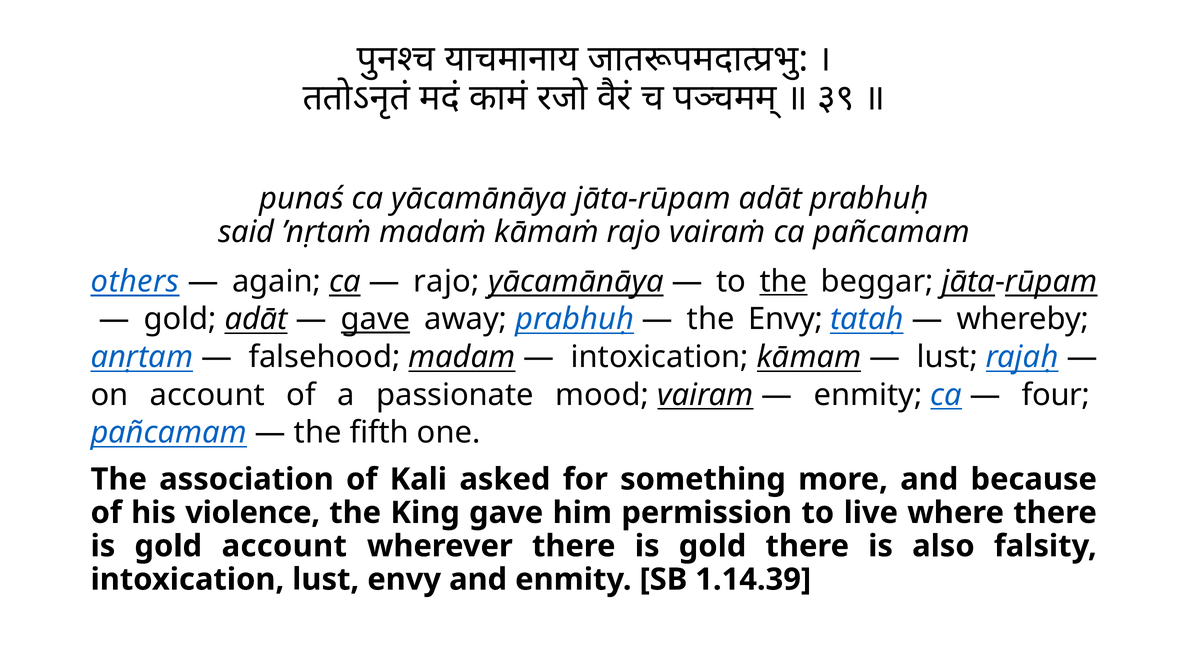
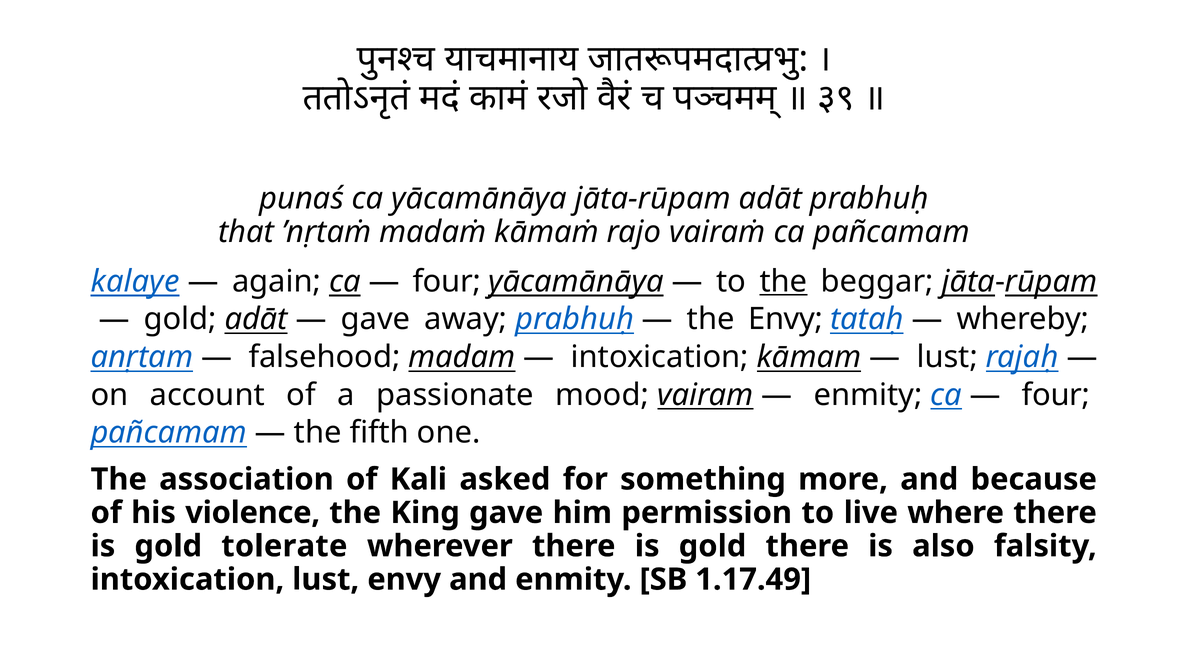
said: said -> that
others: others -> kalaye
rajo at (446, 282): rajo -> four
gave at (376, 319) underline: present -> none
gold account: account -> tolerate
1.14.39: 1.14.39 -> 1.17.49
